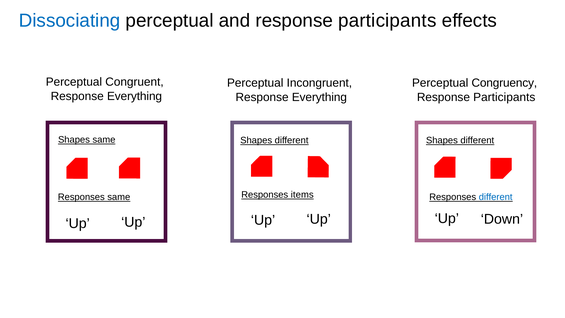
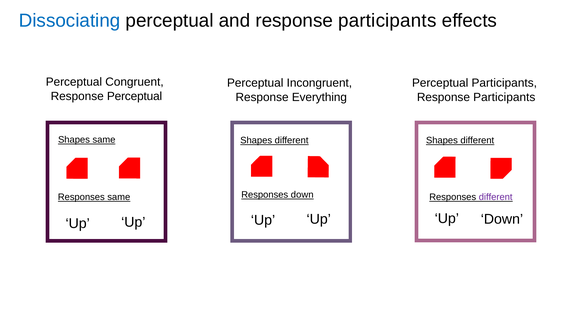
Perceptual Congruency: Congruency -> Participants
Everything at (135, 96): Everything -> Perceptual
Responses items: items -> down
different at (496, 197) colour: blue -> purple
